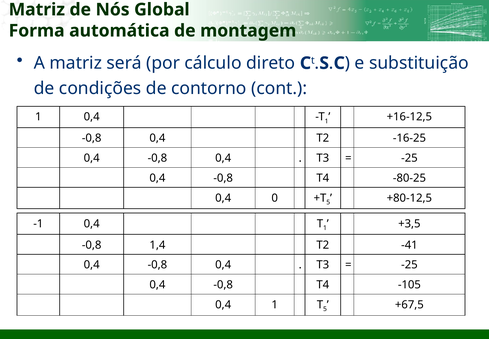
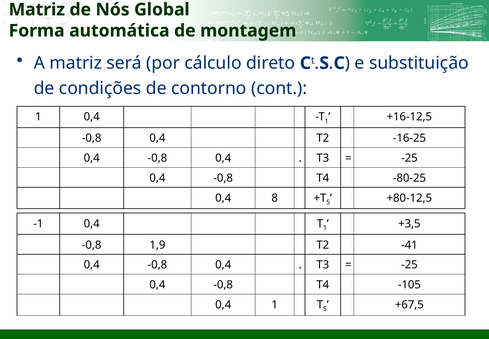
0: 0 -> 8
1,4: 1,4 -> 1,9
